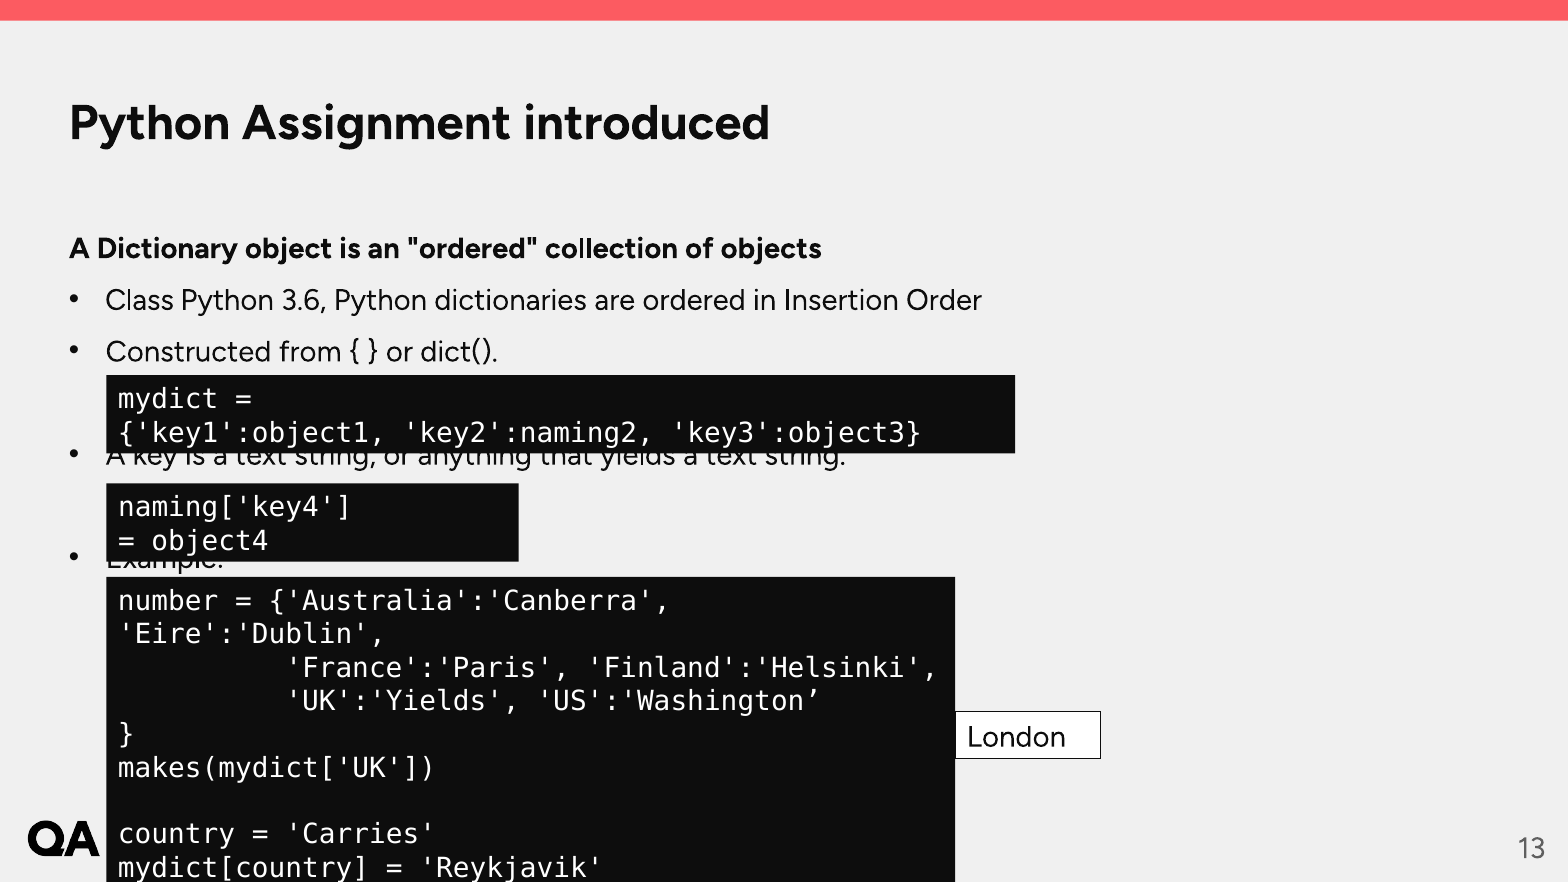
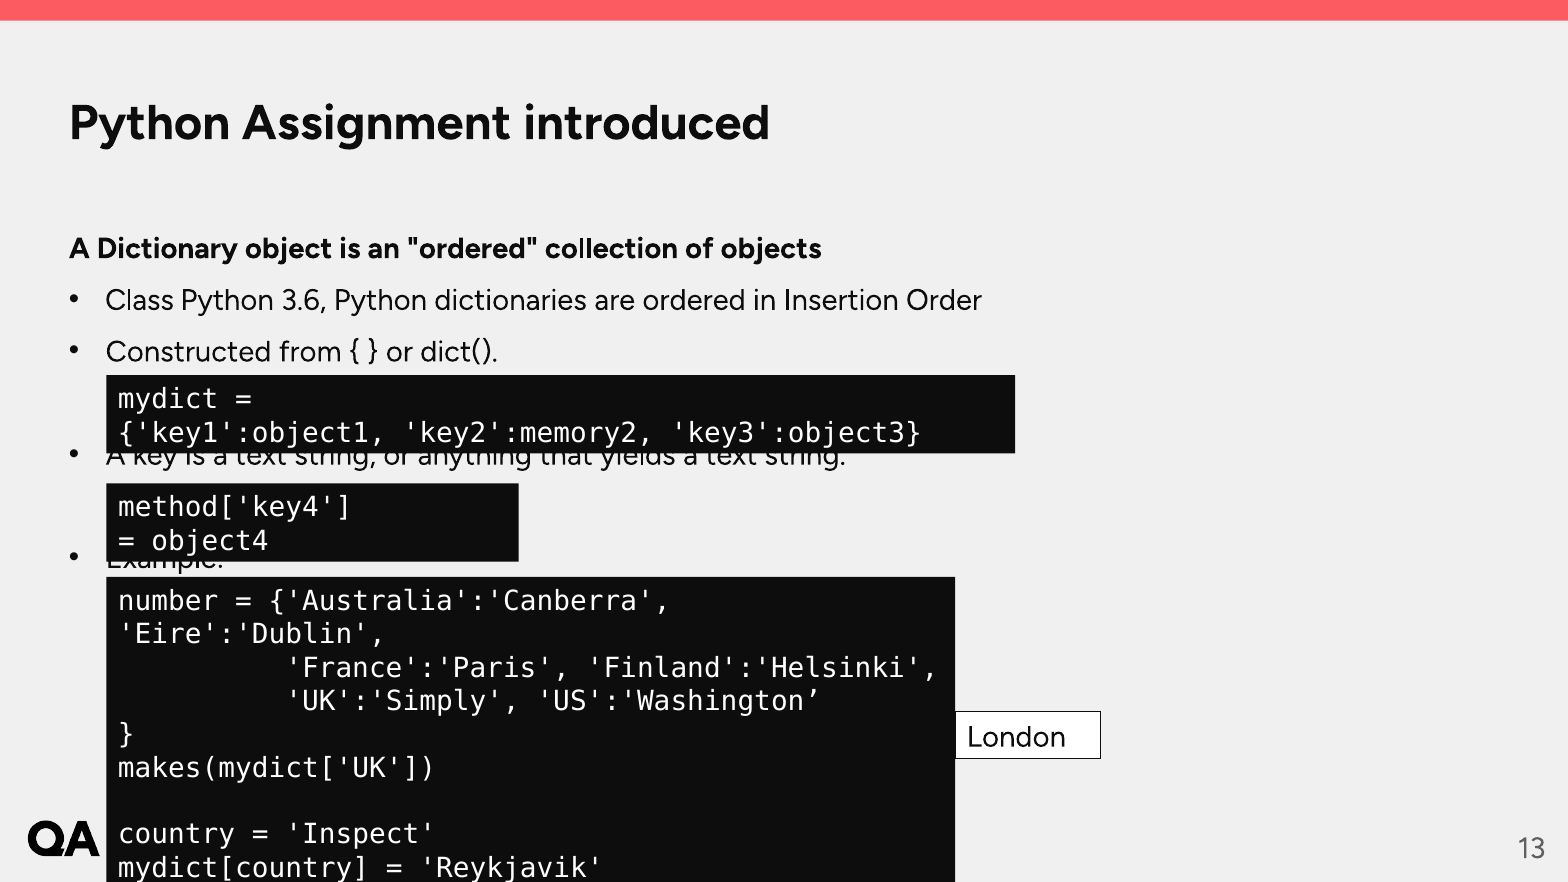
key2':naming2: key2':naming2 -> key2':memory2
naming['key4: naming['key4 -> method['key4
UK':'Yields: UK':'Yields -> UK':'Simply
Carries: Carries -> Inspect
